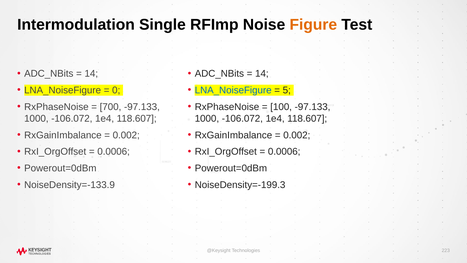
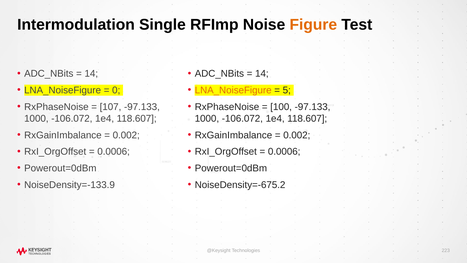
LNA_NoiseFigure at (233, 90) colour: blue -> orange
700: 700 -> 107
NoiseDensity=-199.3: NoiseDensity=-199.3 -> NoiseDensity=-675.2
